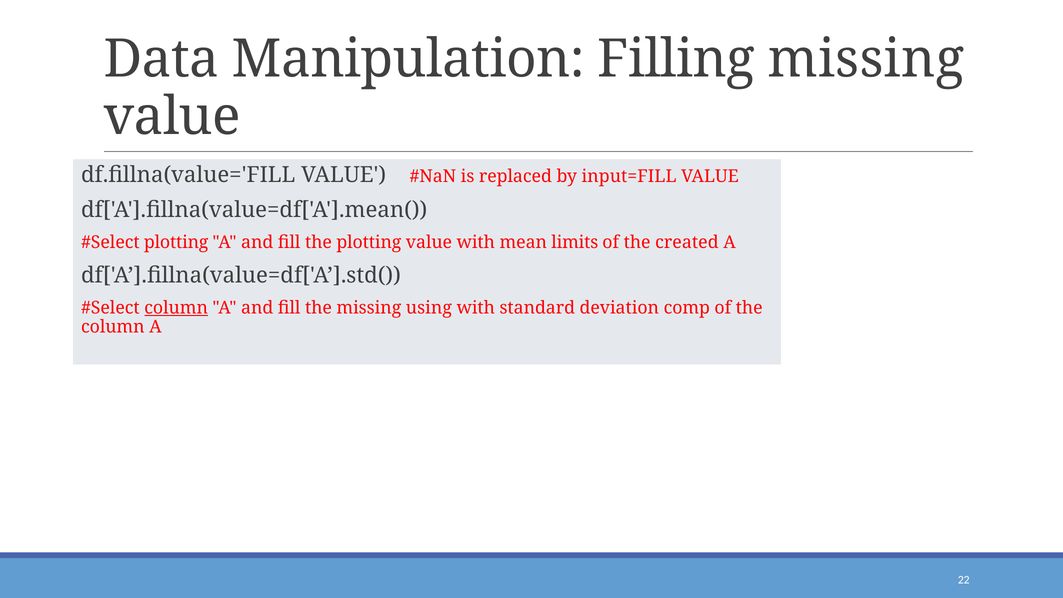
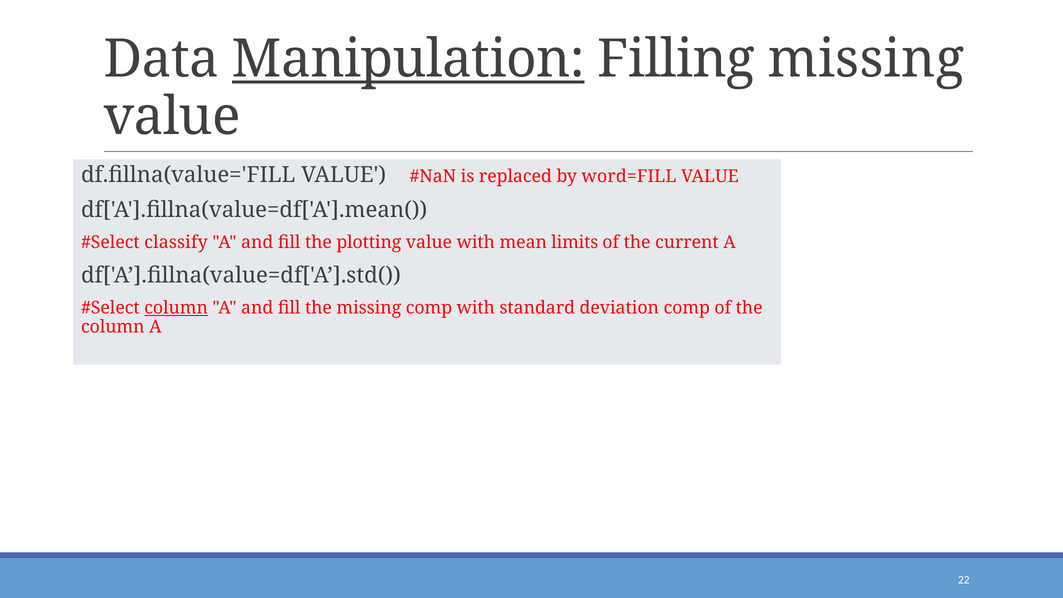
Manipulation underline: none -> present
input=FILL: input=FILL -> word=FILL
plotting at (176, 243): plotting -> classify
created: created -> current
missing using: using -> comp
